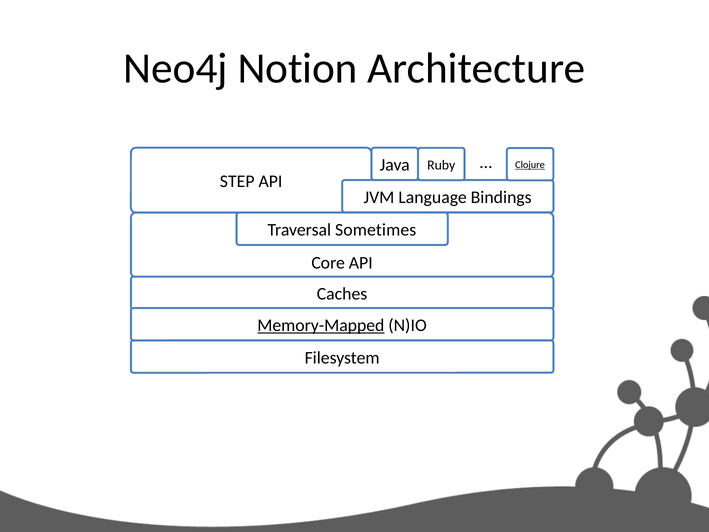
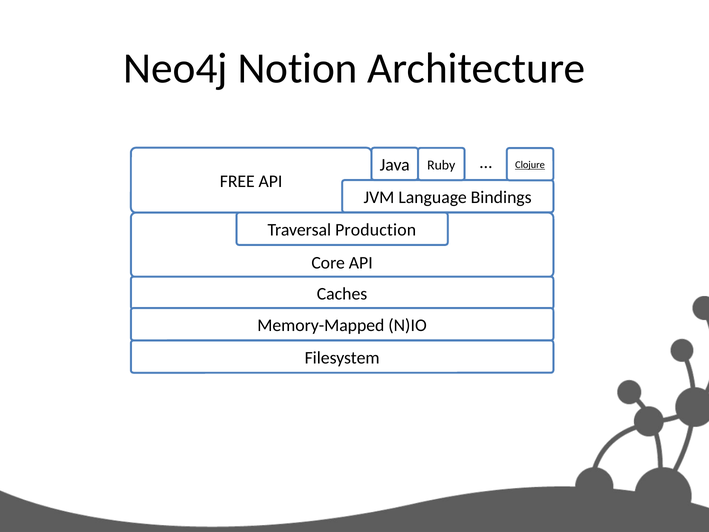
STEP: STEP -> FREE
Sometimes: Sometimes -> Production
Memory-Mapped underline: present -> none
